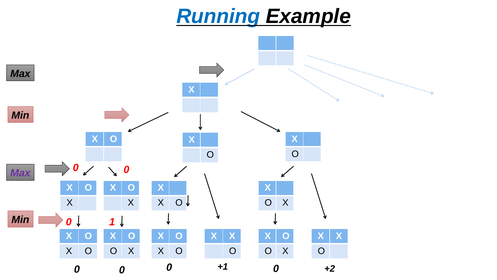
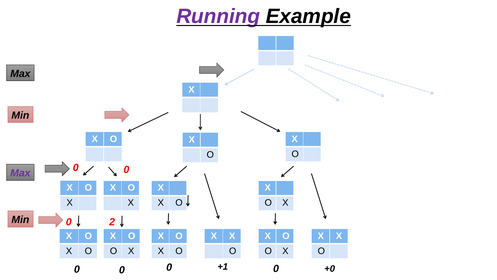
Running colour: blue -> purple
1: 1 -> 2
+2: +2 -> +0
